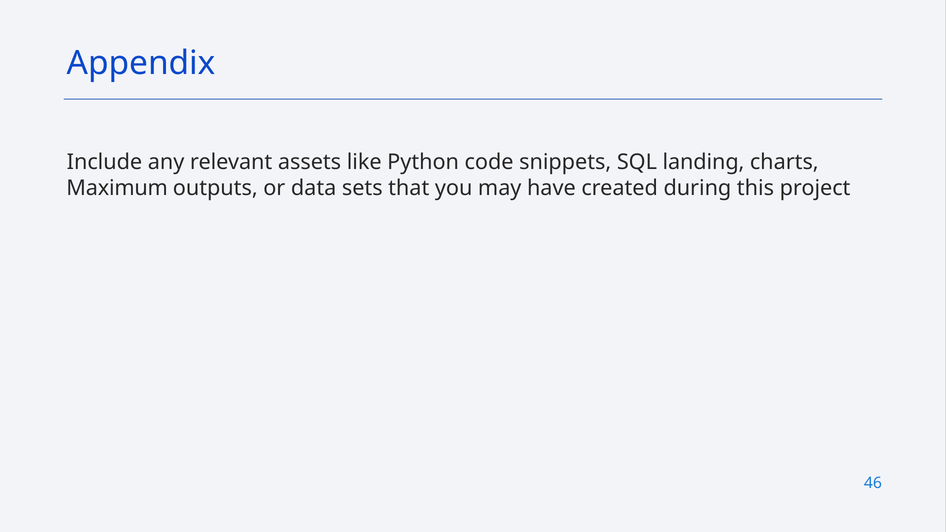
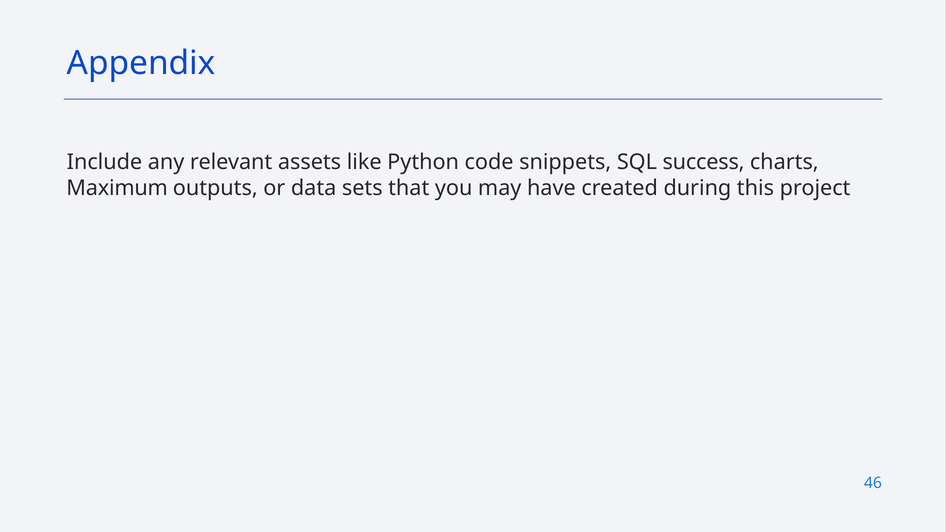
landing: landing -> success
